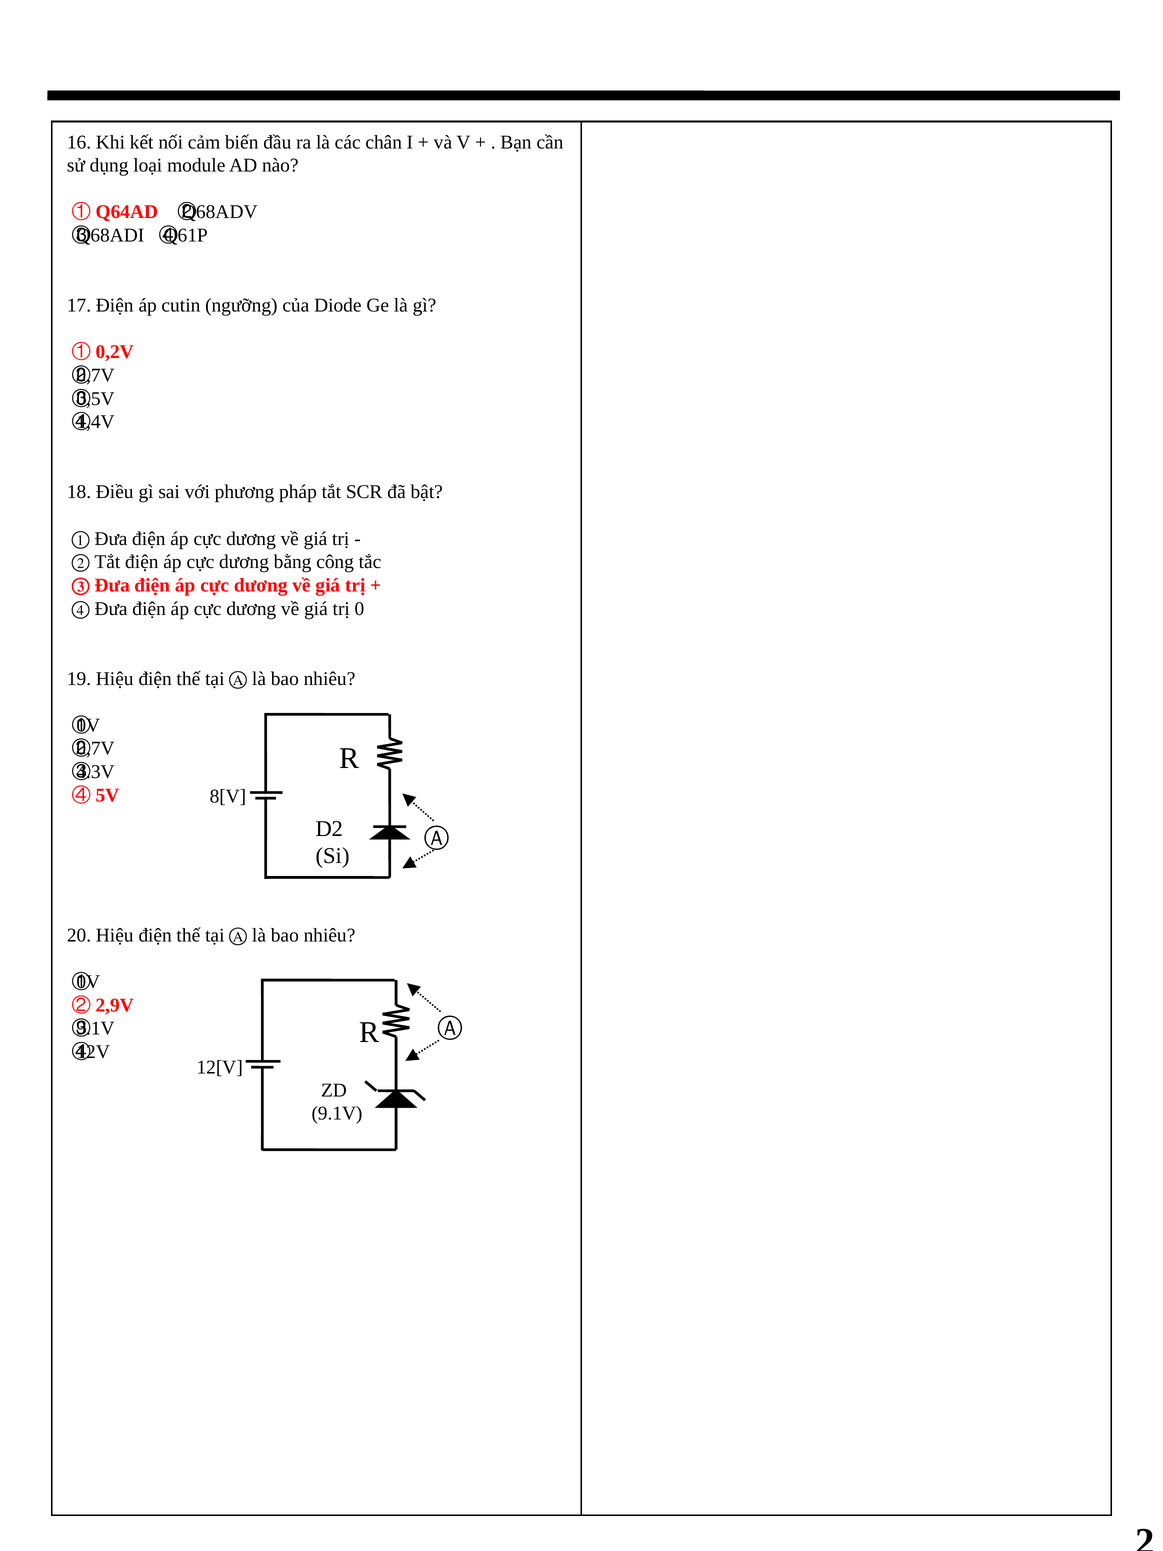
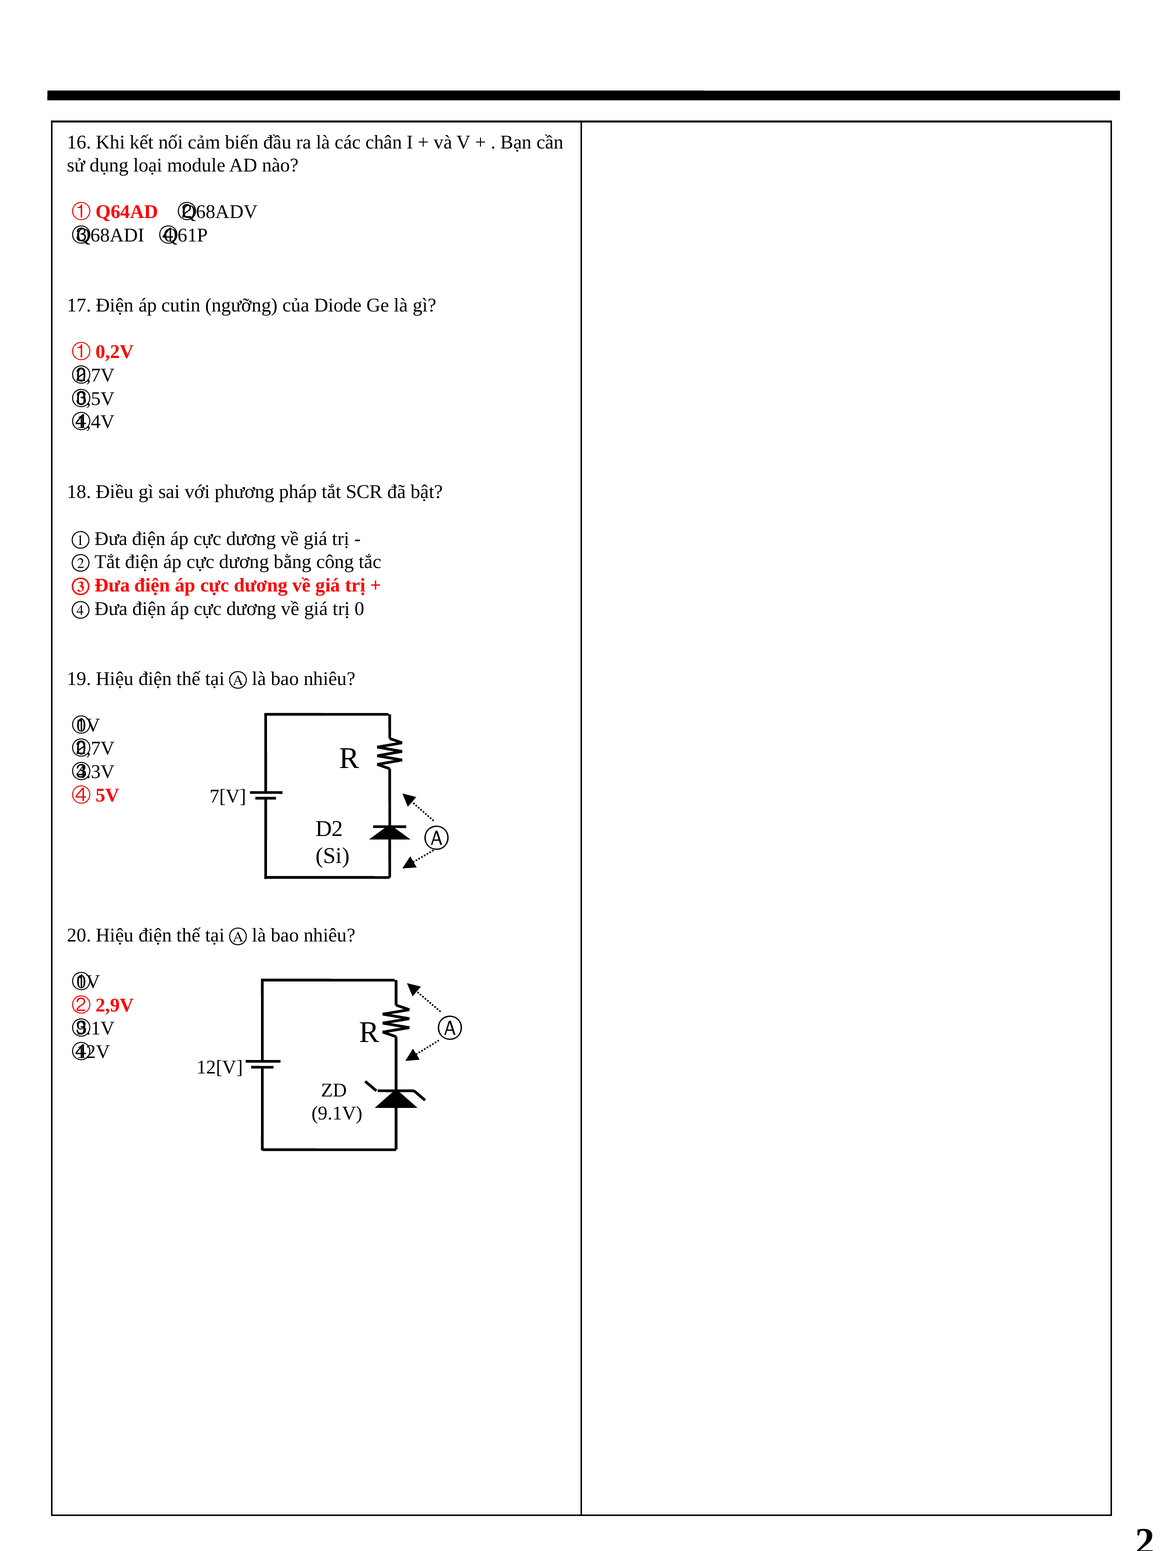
8[V: 8[V -> 7[V
